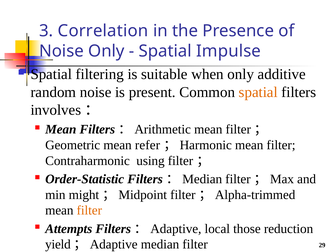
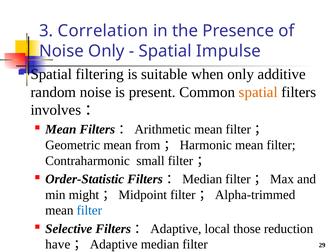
refer: refer -> from
using: using -> small
filter at (89, 210) colour: orange -> blue
Attempts: Attempts -> Selective
yield: yield -> have
